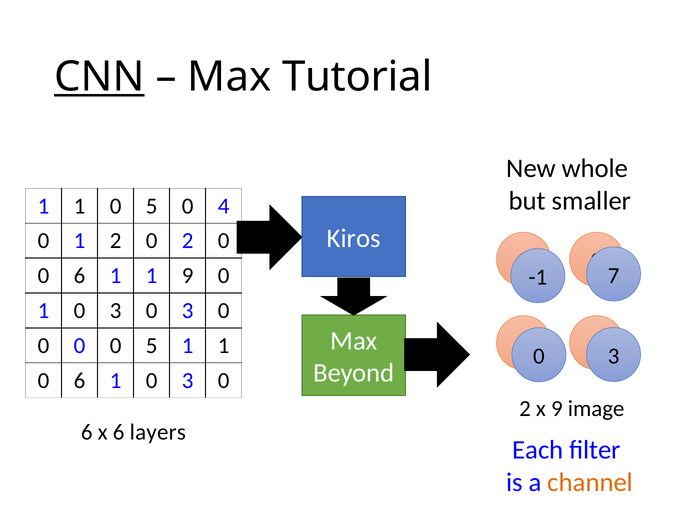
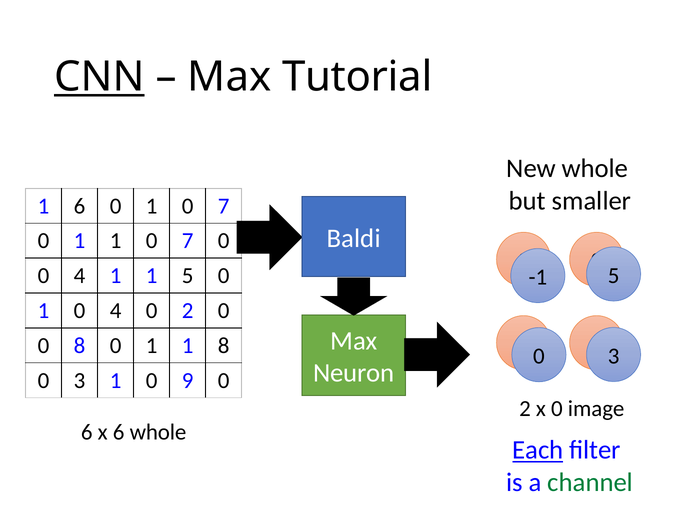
1 at (80, 206): 1 -> 6
5 at (152, 206): 5 -> 1
4 at (224, 206): 4 -> 7
Kiros: Kiros -> Baldi
2 at (116, 241): 2 -> 1
2 at (188, 241): 2 -> 7
6 at (80, 276): 6 -> 4
1 9: 9 -> 5
-1 7: 7 -> 5
3 at (116, 311): 3 -> 4
3 at (188, 311): 3 -> 2
0 at (80, 346): 0 -> 8
5 at (152, 346): 5 -> 1
1 at (224, 346): 1 -> 8
Beyond: Beyond -> Neuron
6 at (80, 380): 6 -> 3
3 at (188, 380): 3 -> 9
x 9: 9 -> 0
6 layers: layers -> whole
Each underline: none -> present
channel colour: orange -> green
